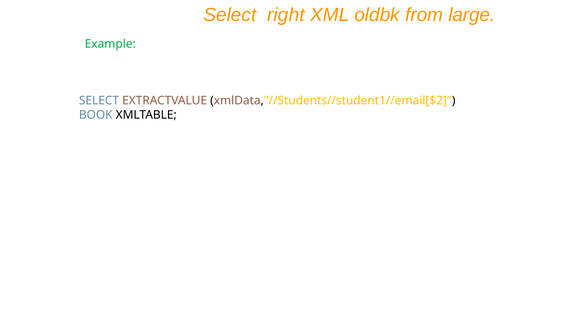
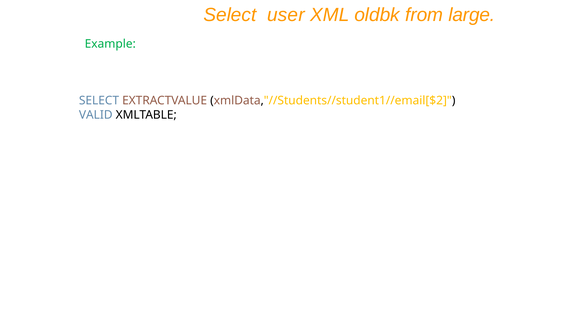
right: right -> user
BOOK: BOOK -> VALID
